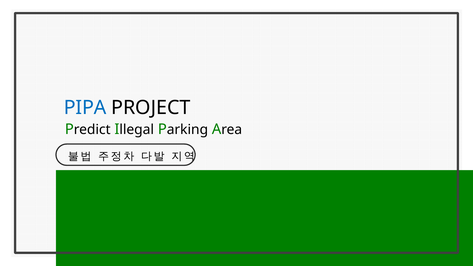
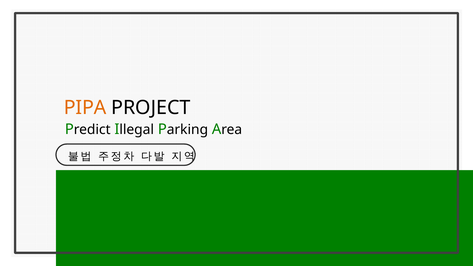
PIPA colour: blue -> orange
